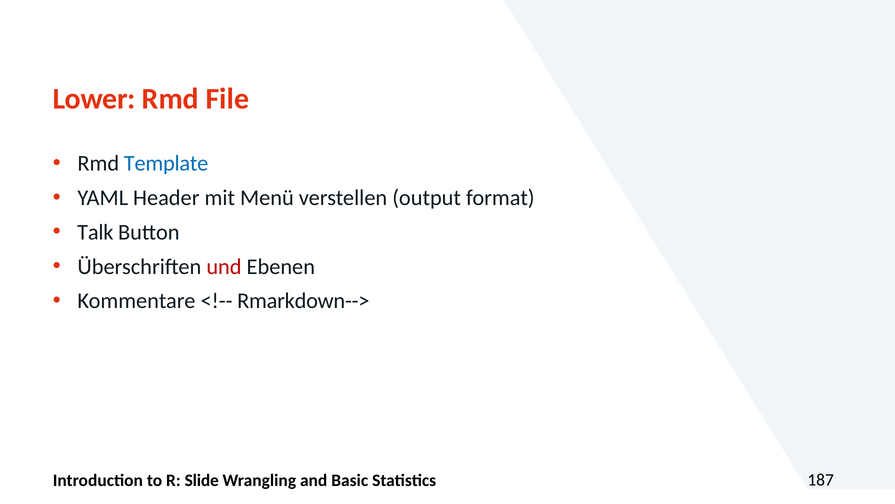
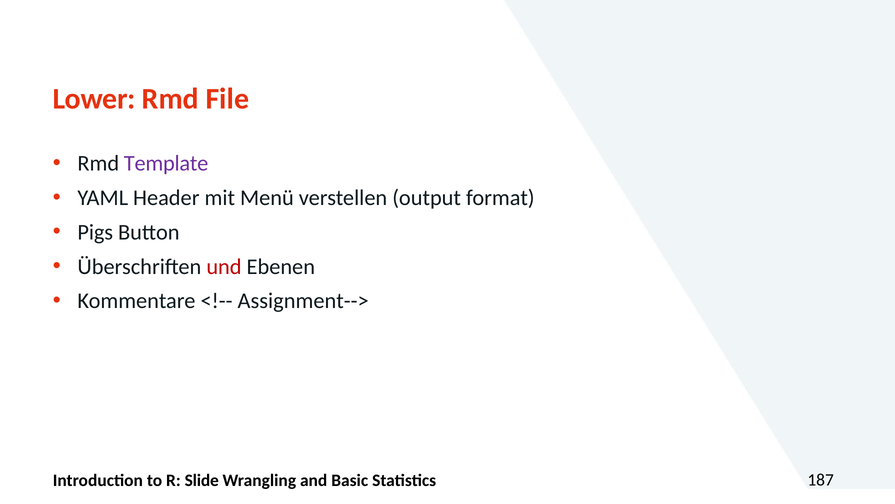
Template colour: blue -> purple
Talk: Talk -> Pigs
Rmarkdown-->: Rmarkdown--> -> Assignment-->
